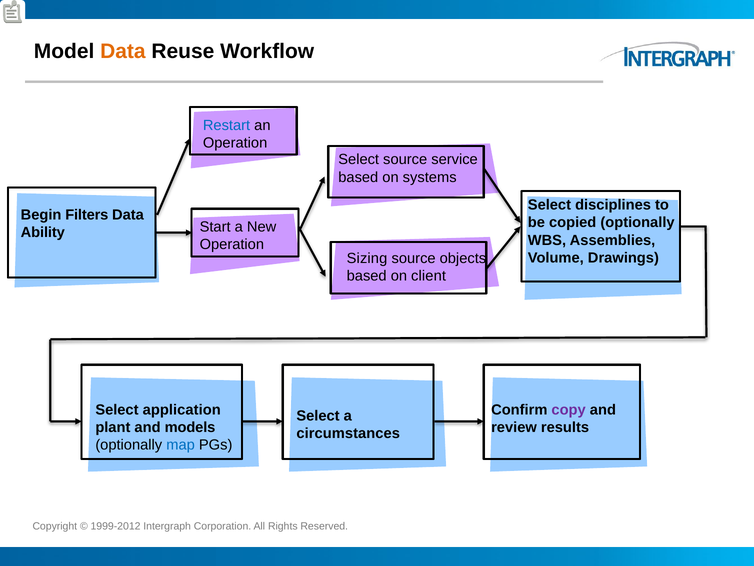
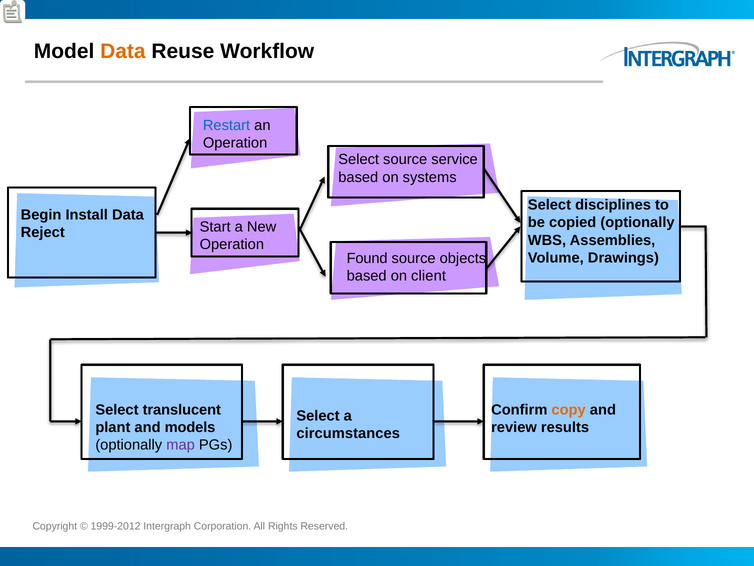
Filters: Filters -> Install
Ability: Ability -> Reject
Sizing: Sizing -> Found
application: application -> translucent
copy colour: purple -> orange
map colour: blue -> purple
